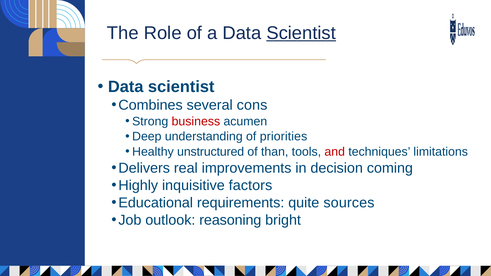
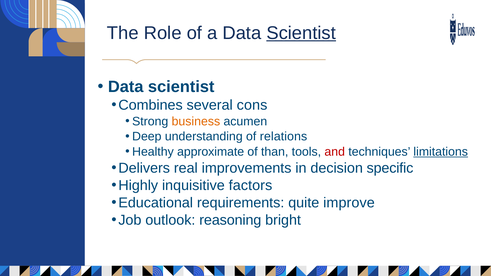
business colour: red -> orange
priorities: priorities -> relations
unstructured: unstructured -> approximate
limitations underline: none -> present
coming: coming -> specific
sources: sources -> improve
